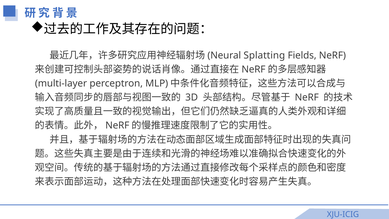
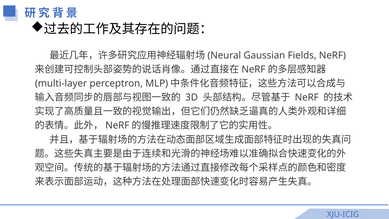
Splatting: Splatting -> Gaussian
